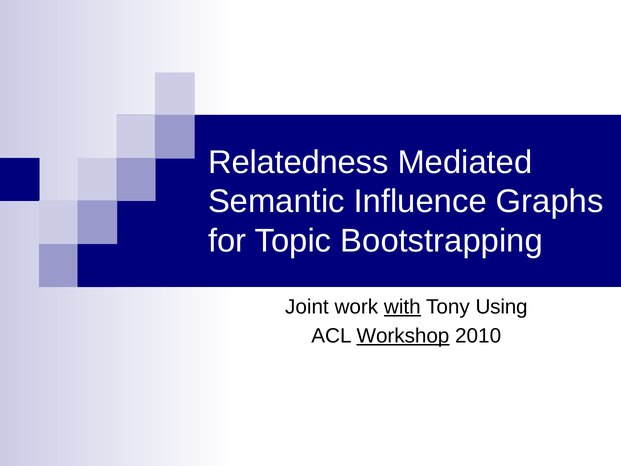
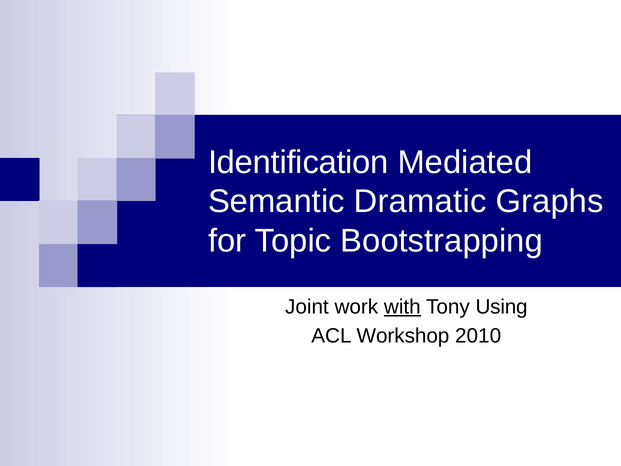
Relatedness: Relatedness -> Identification
Influence: Influence -> Dramatic
Workshop underline: present -> none
